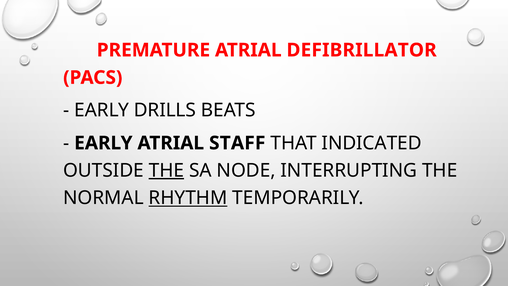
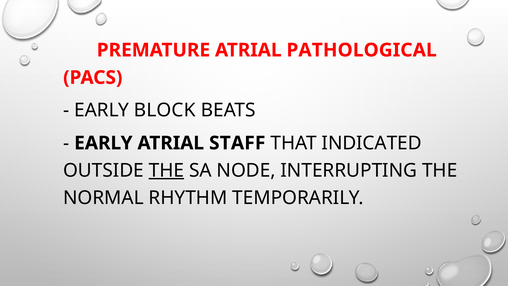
DEFIBRILLATOR: DEFIBRILLATOR -> PATHOLOGICAL
DRILLS: DRILLS -> BLOCK
RHYTHM underline: present -> none
